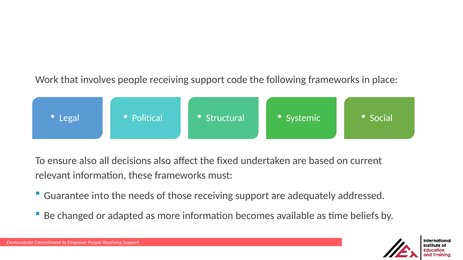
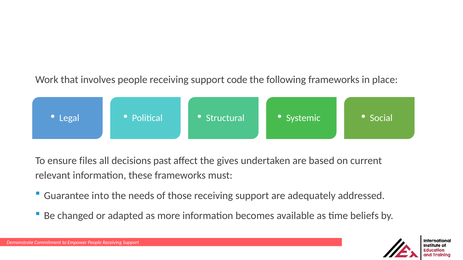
ensure also: also -> files
decisions also: also -> past
fixed: fixed -> gives
